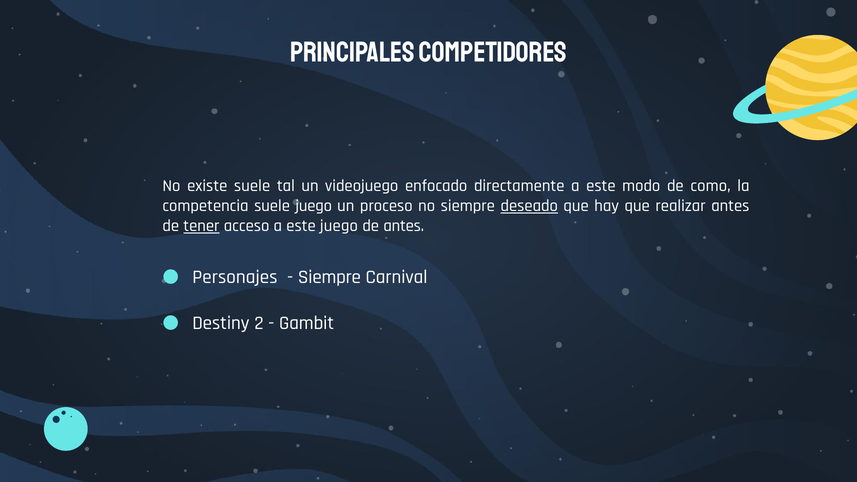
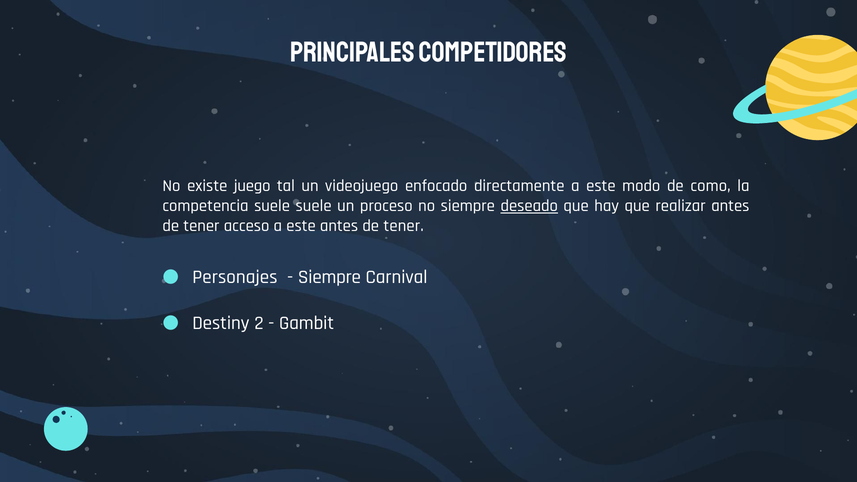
existe suele: suele -> juego
suele juego: juego -> suele
tener at (201, 226) underline: present -> none
este juego: juego -> antes
antes at (404, 226): antes -> tener
